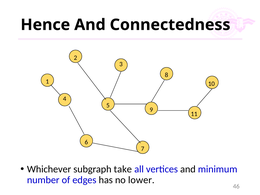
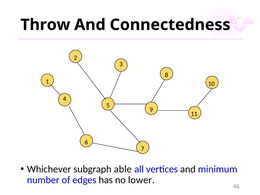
Hence: Hence -> Throw
take: take -> able
